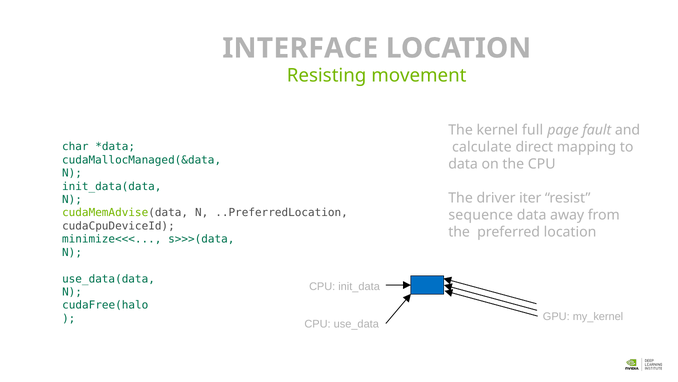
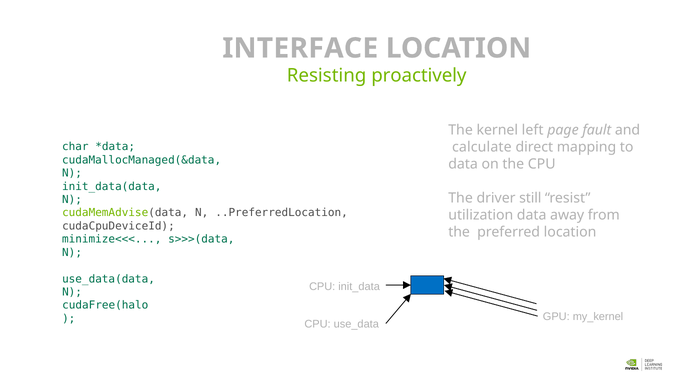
movement: movement -> proactively
full: full -> left
iter: iter -> still
sequence: sequence -> utilization
